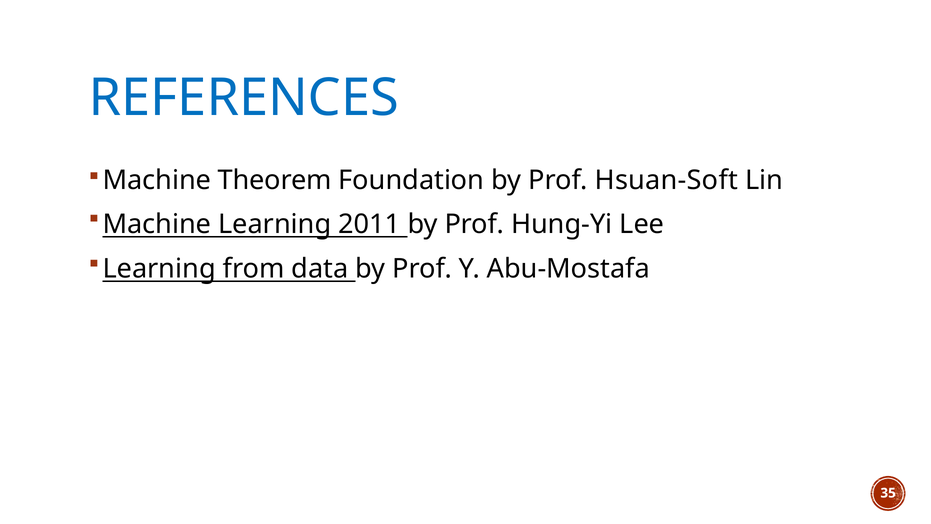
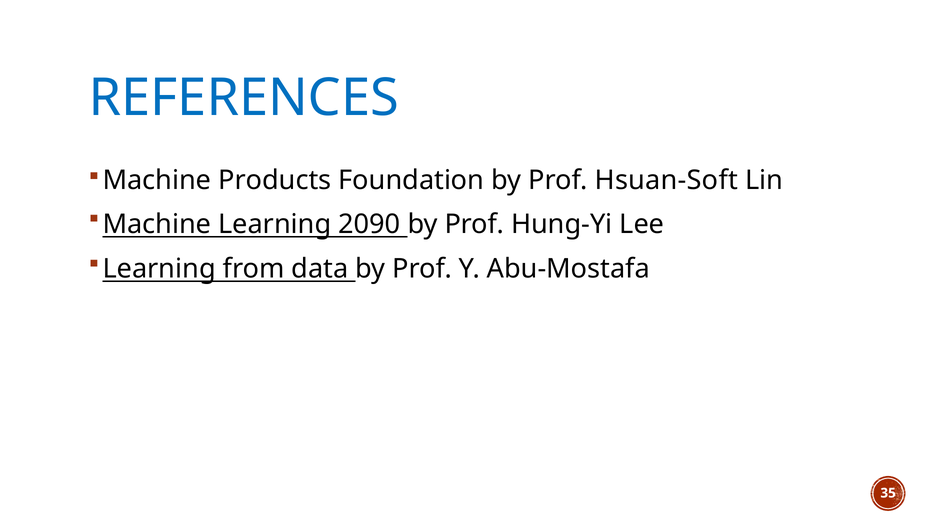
Theorem: Theorem -> Products
2011: 2011 -> 2090
